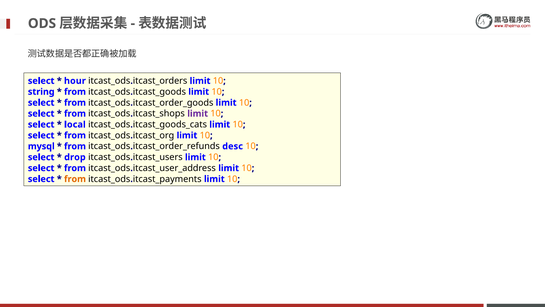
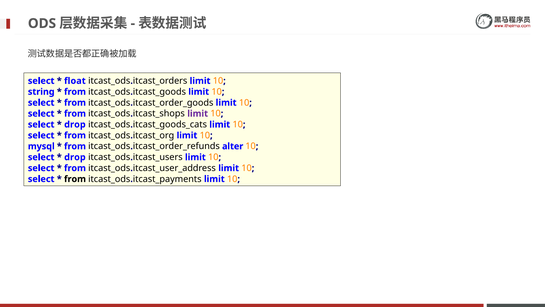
hour: hour -> float
local at (75, 124): local -> drop
desc: desc -> alter
from at (75, 179) colour: orange -> black
